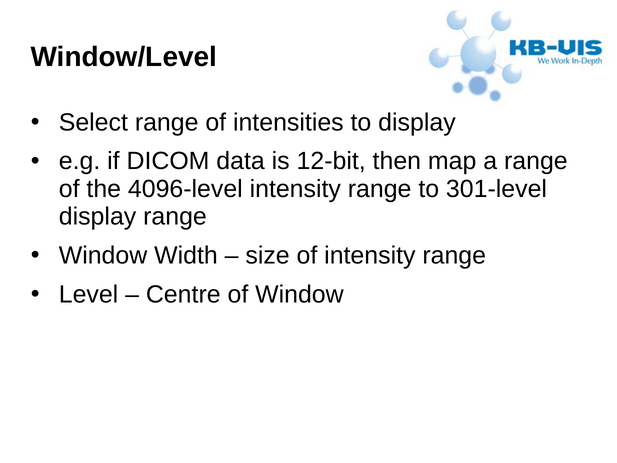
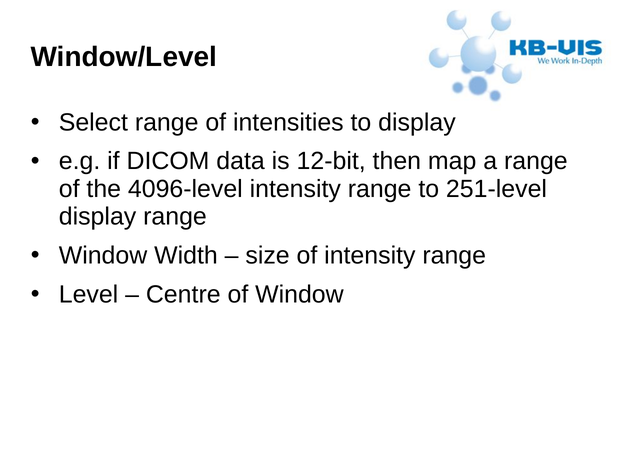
301-level: 301-level -> 251-level
